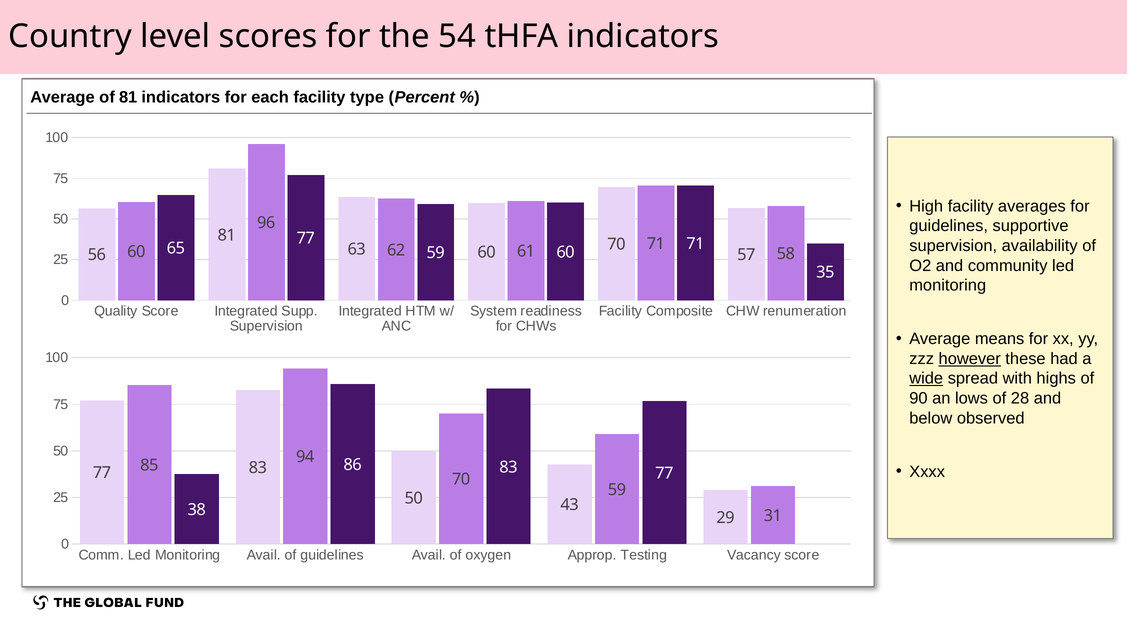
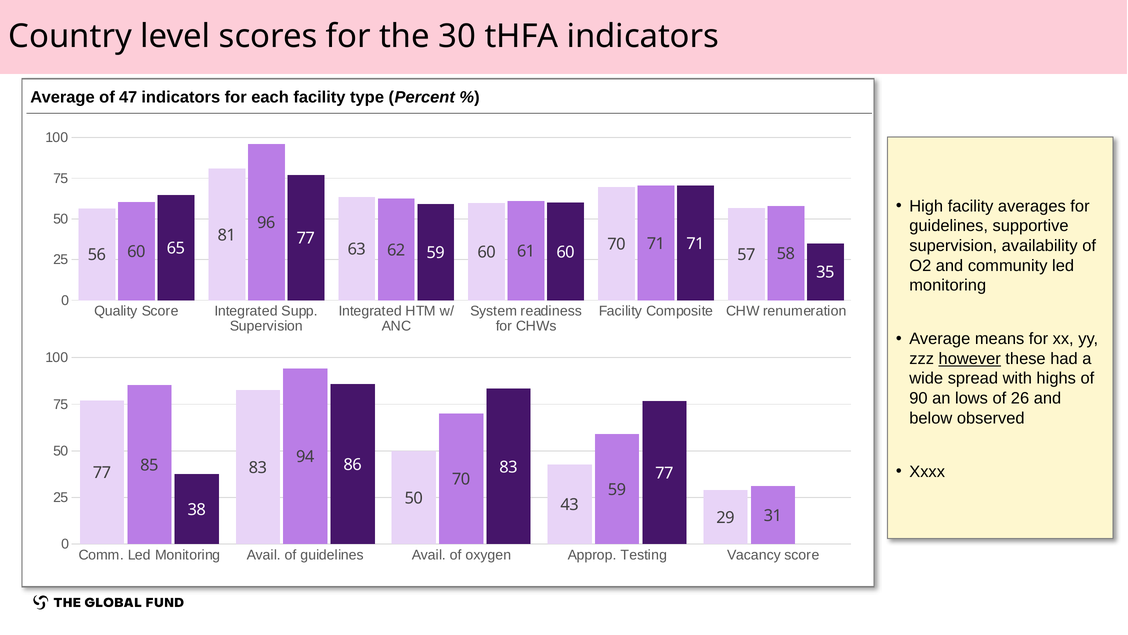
54: 54 -> 30
of 81: 81 -> 47
wide underline: present -> none
28: 28 -> 26
